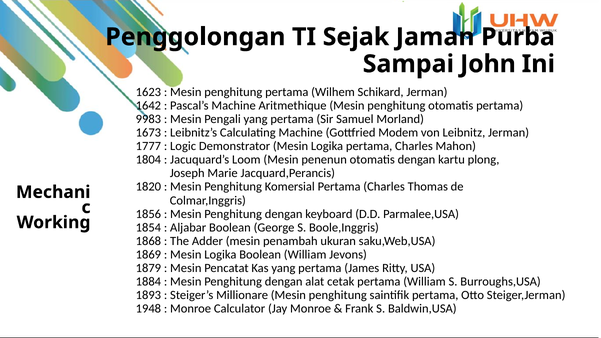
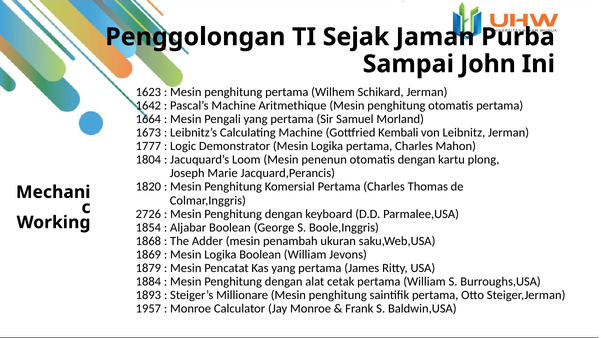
9983: 9983 -> 1664
Modem: Modem -> Kembali
1856: 1856 -> 2726
1948: 1948 -> 1957
